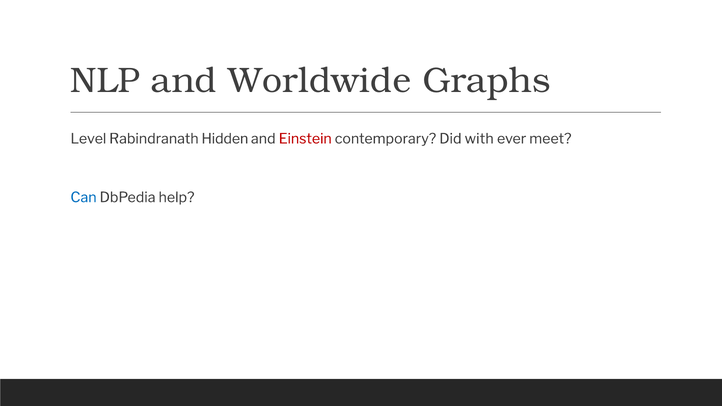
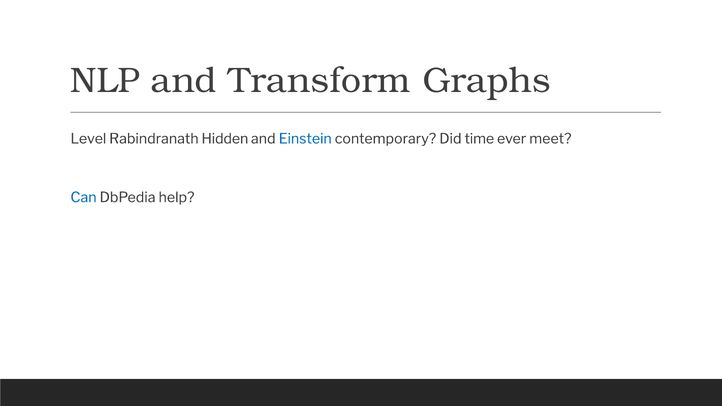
Worldwide: Worldwide -> Transform
Einstein colour: red -> blue
with: with -> time
